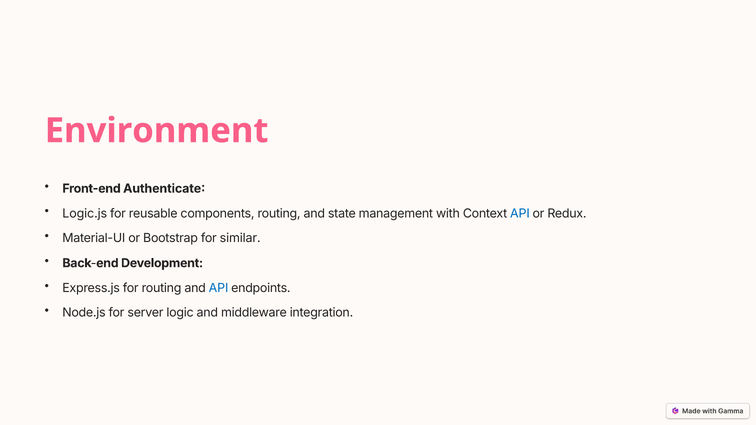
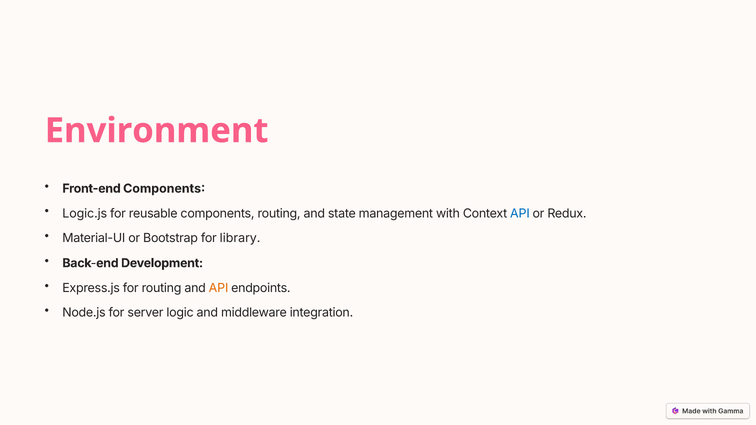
Front-end Authenticate: Authenticate -> Components
similar: similar -> library
API at (219, 288) colour: blue -> orange
